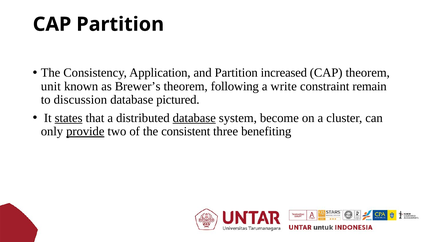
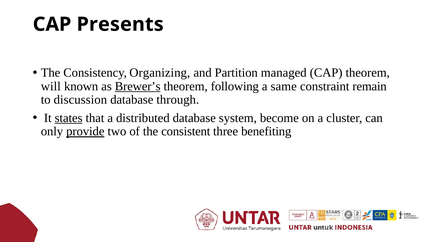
CAP Partition: Partition -> Presents
Application: Application -> Organizing
increased: increased -> managed
unit: unit -> will
Brewer’s underline: none -> present
write: write -> same
pictured: pictured -> through
database at (194, 118) underline: present -> none
